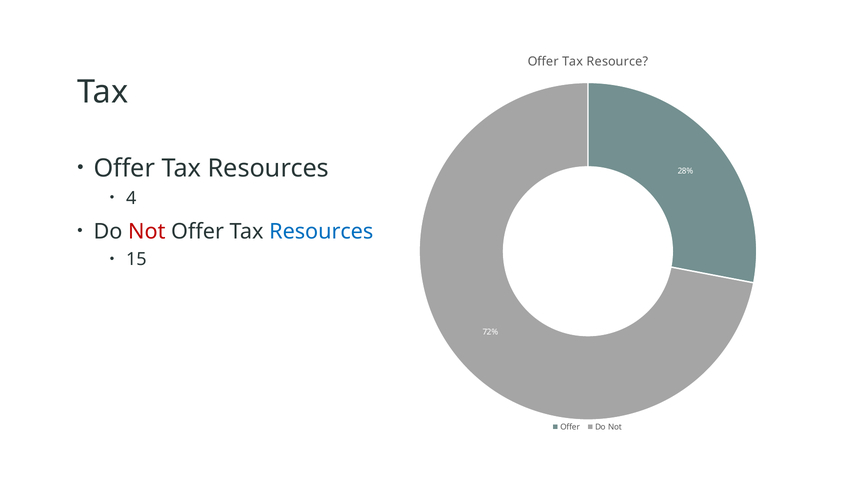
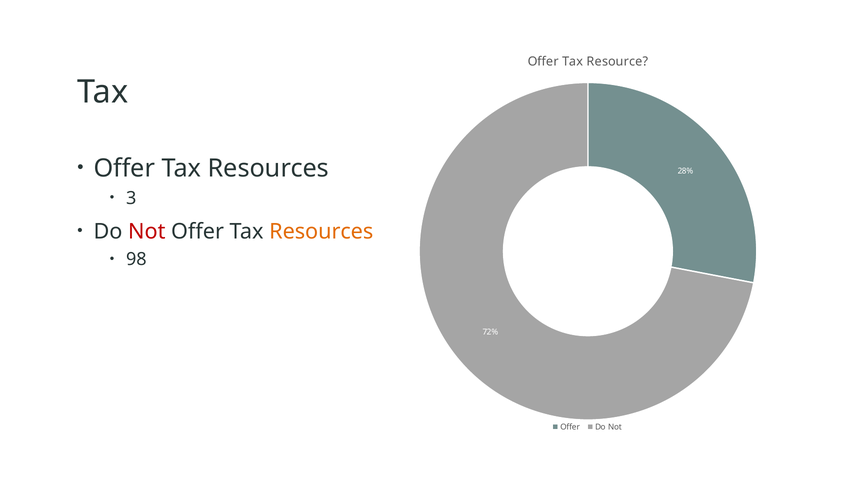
4: 4 -> 3
Resources at (321, 231) colour: blue -> orange
15: 15 -> 98
